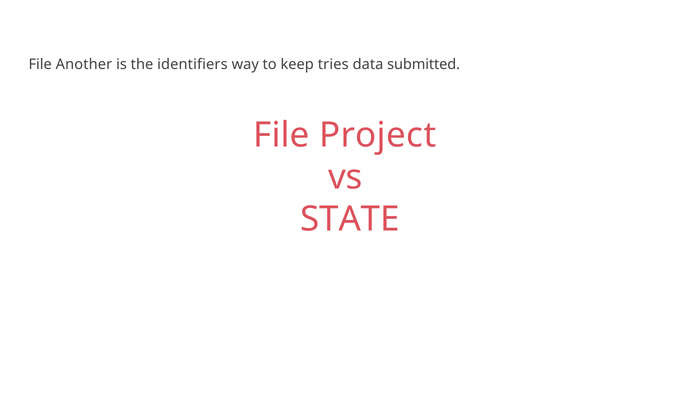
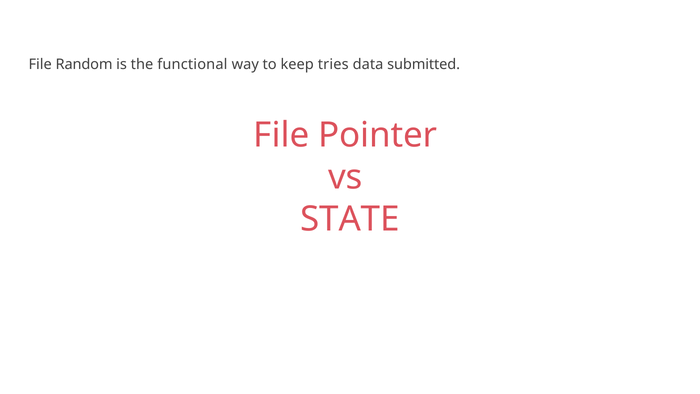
Another: Another -> Random
identifiers: identifiers -> functional
Project: Project -> Pointer
